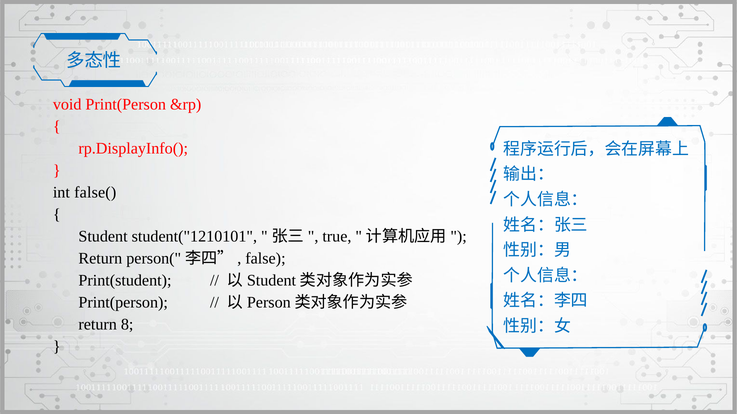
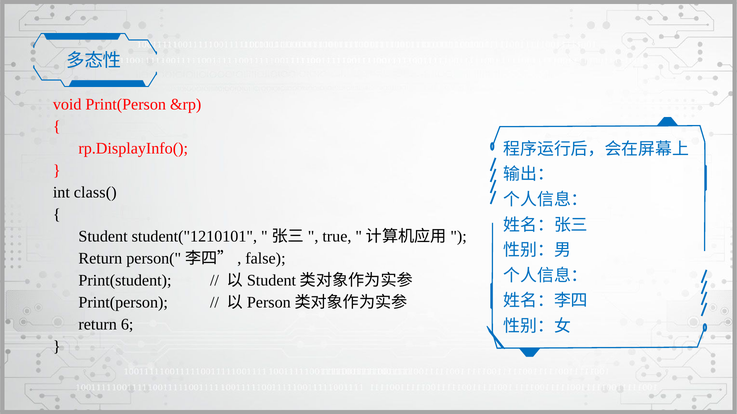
false(: false( -> class(
8: 8 -> 6
